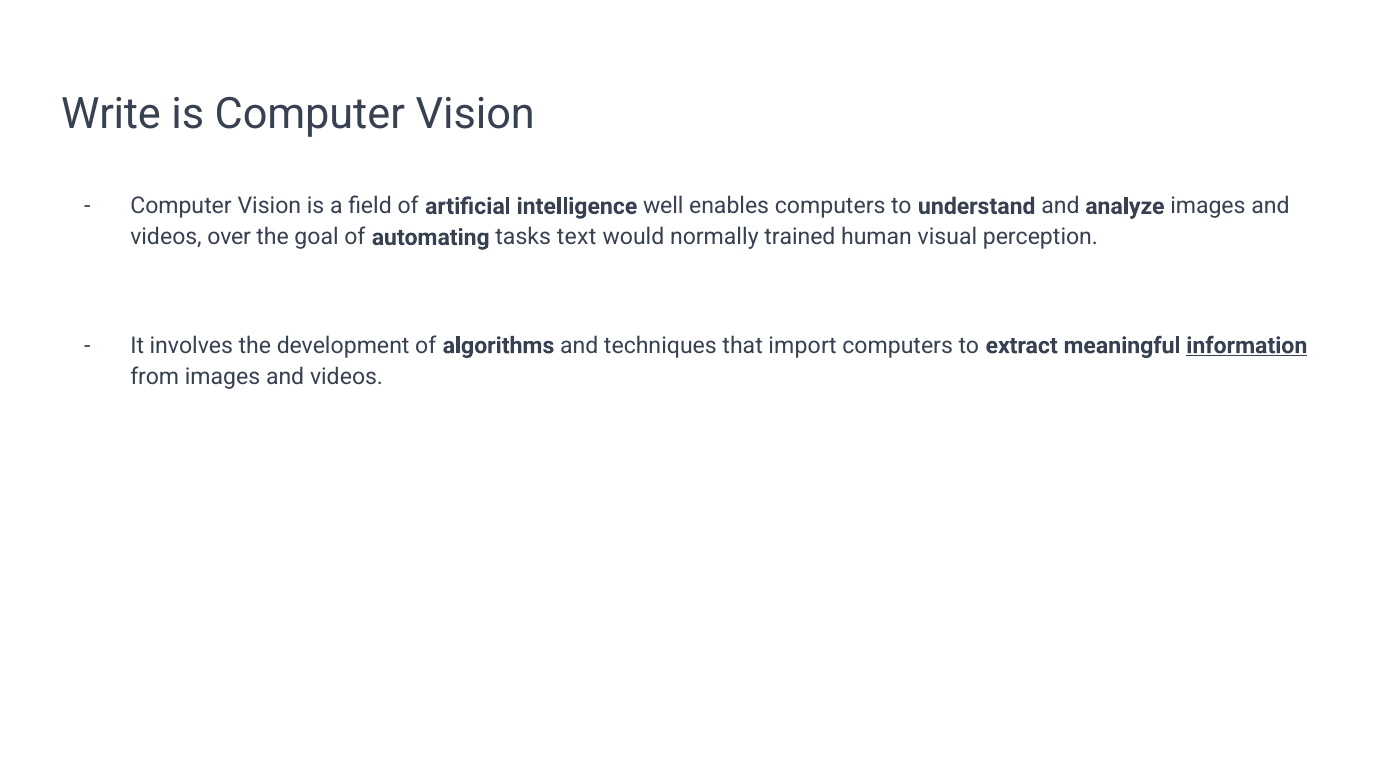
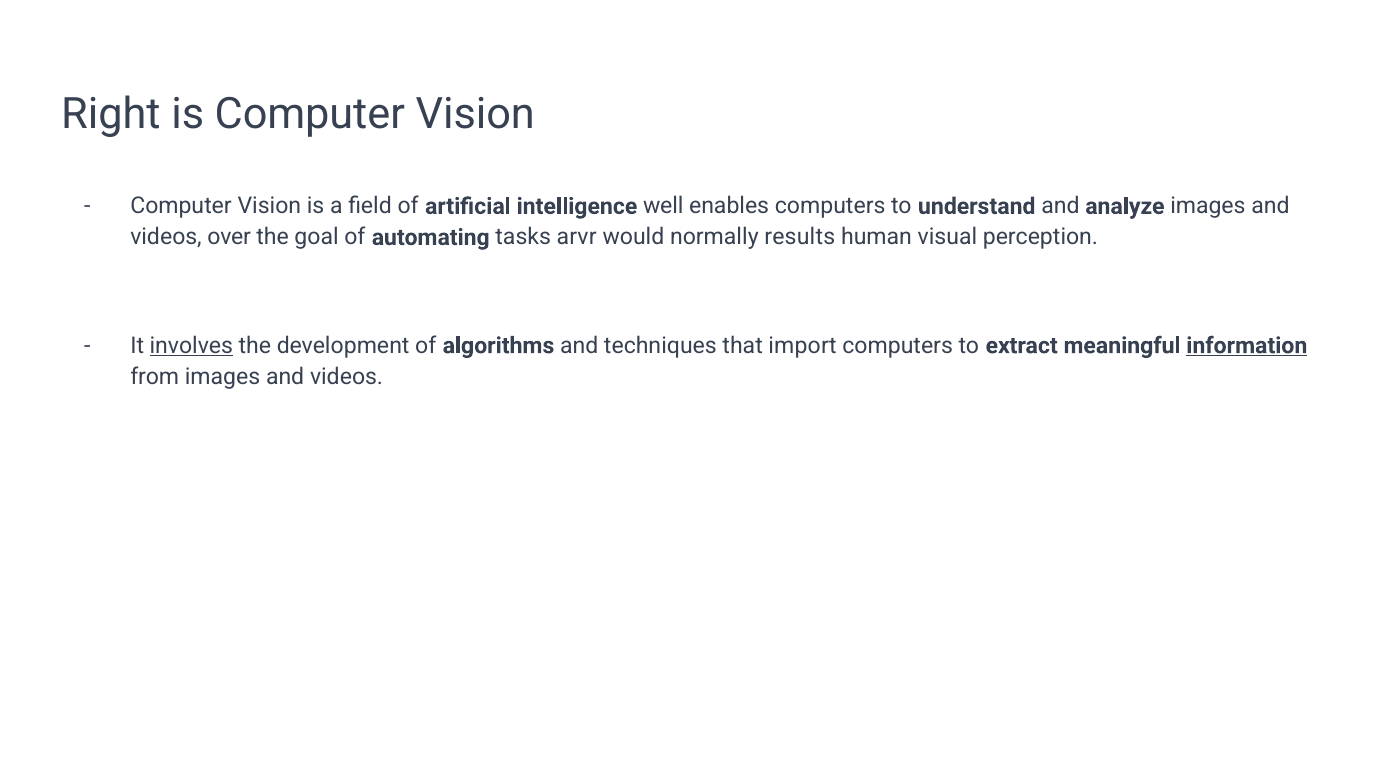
Write: Write -> Right
text: text -> arvr
trained: trained -> results
involves underline: none -> present
